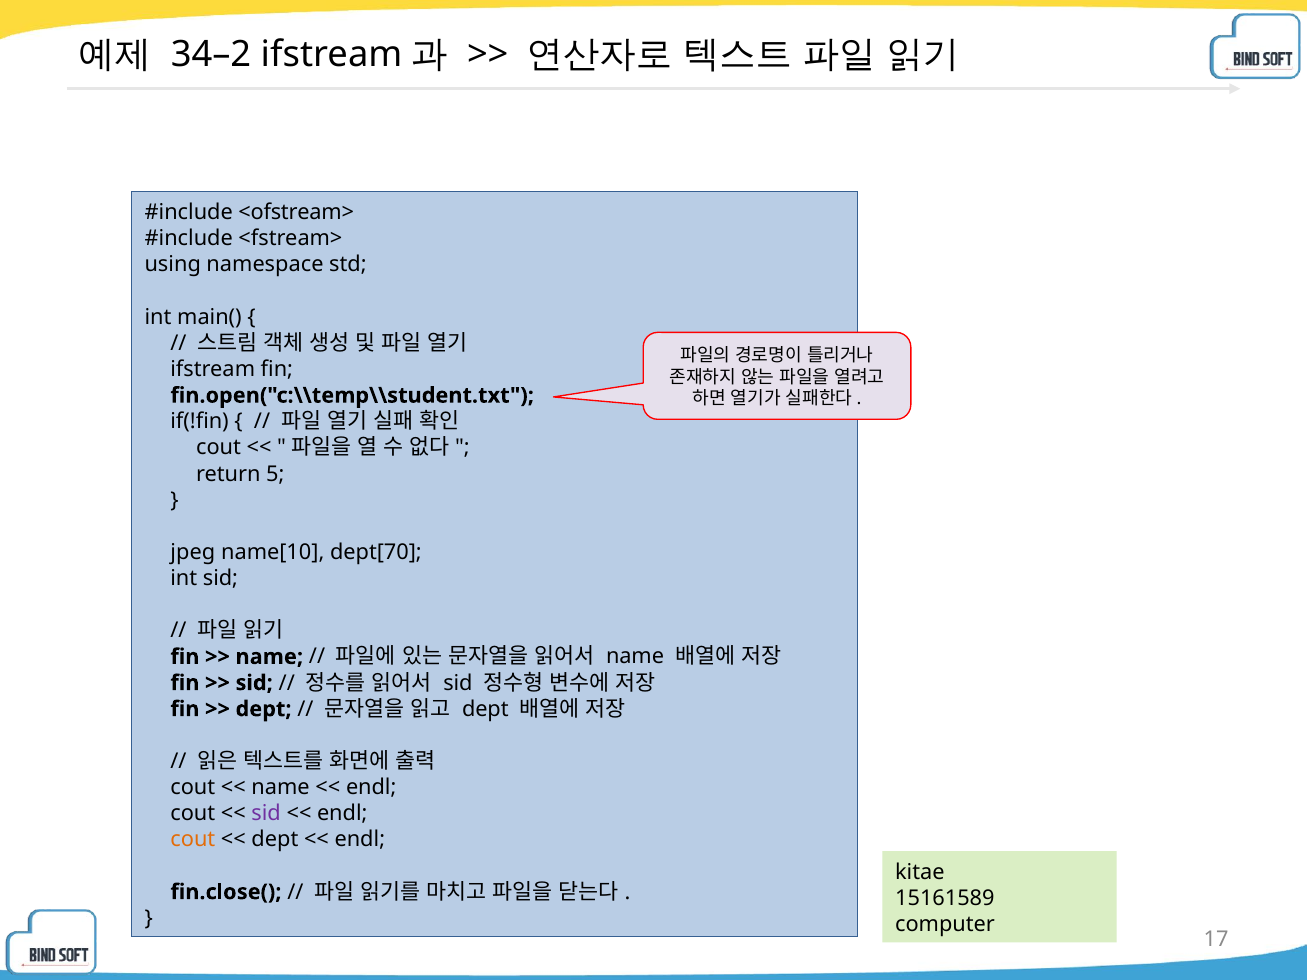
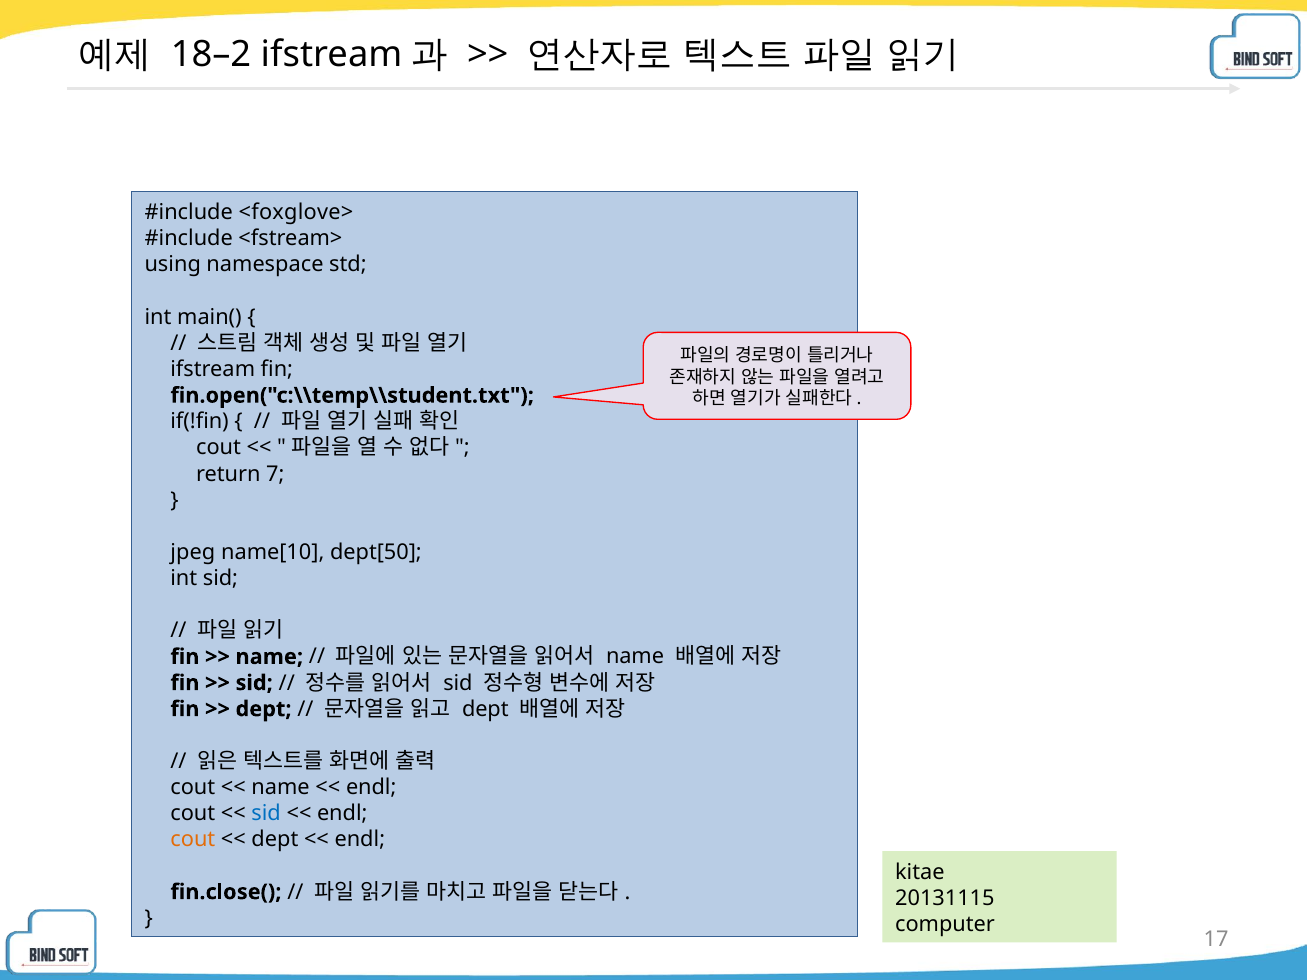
34–2: 34–2 -> 18–2
<ofstream>: <ofstream> -> <foxglove>
5: 5 -> 7
dept[70: dept[70 -> dept[50
sid at (266, 814) colour: purple -> blue
15161589: 15161589 -> 20131115
